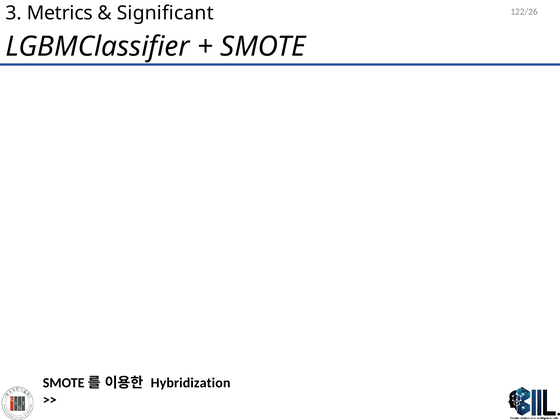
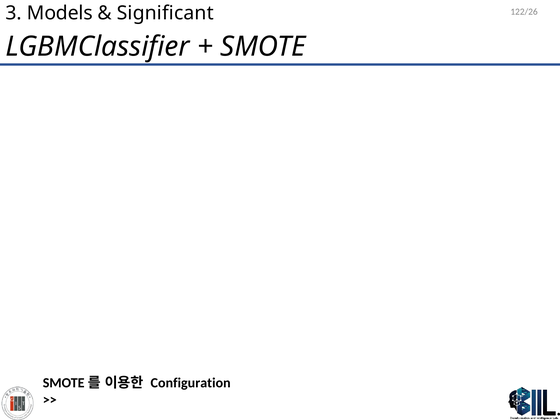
Metrics: Metrics -> Models
Hybridization: Hybridization -> Configuration
